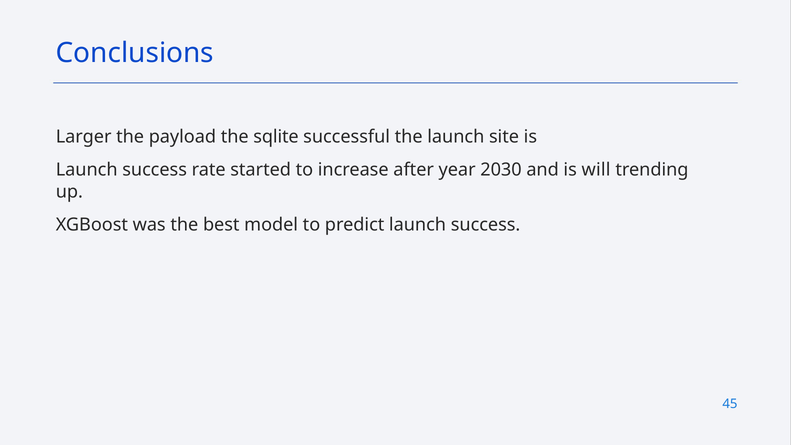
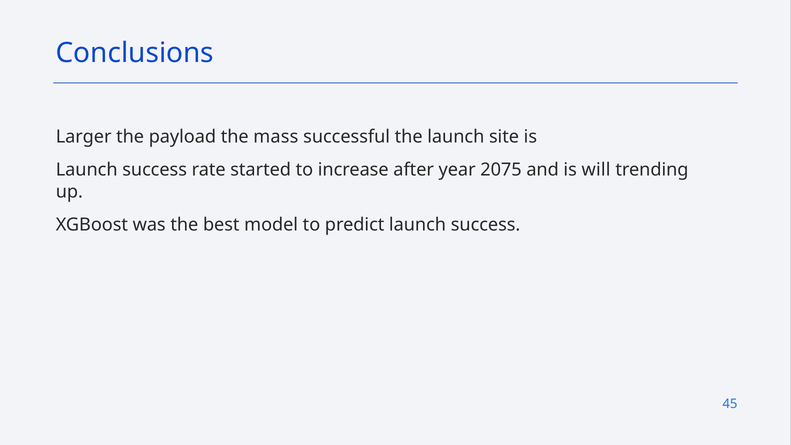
sqlite: sqlite -> mass
2030: 2030 -> 2075
